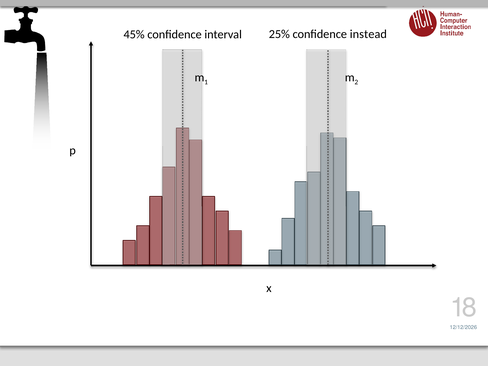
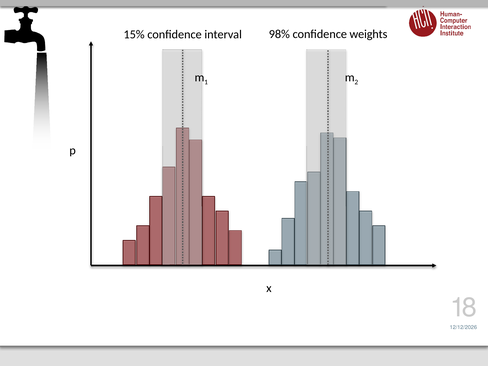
45%: 45% -> 15%
25%: 25% -> 98%
instead: instead -> weights
